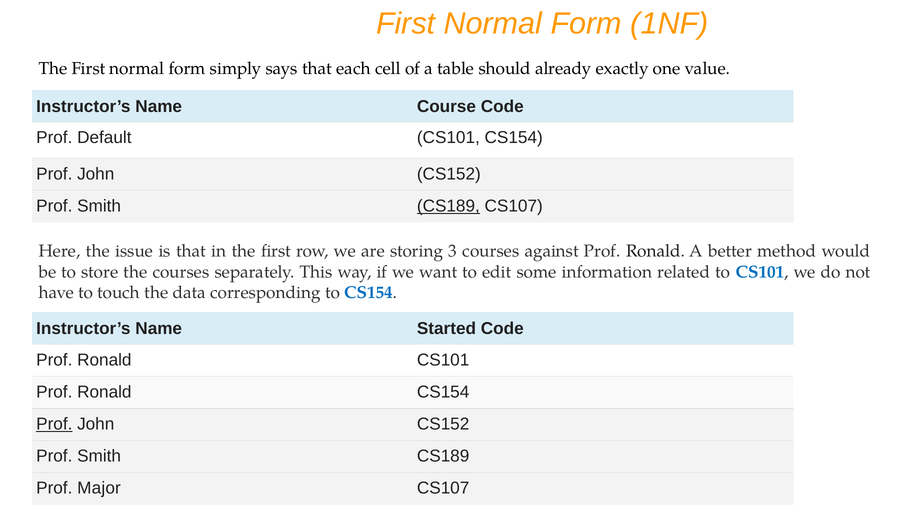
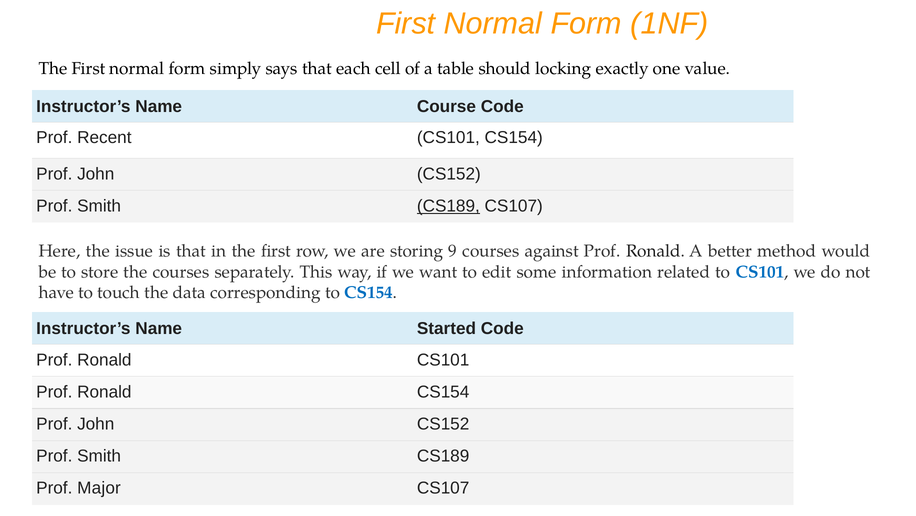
already: already -> locking
Default: Default -> Recent
3: 3 -> 9
Prof at (54, 423) underline: present -> none
